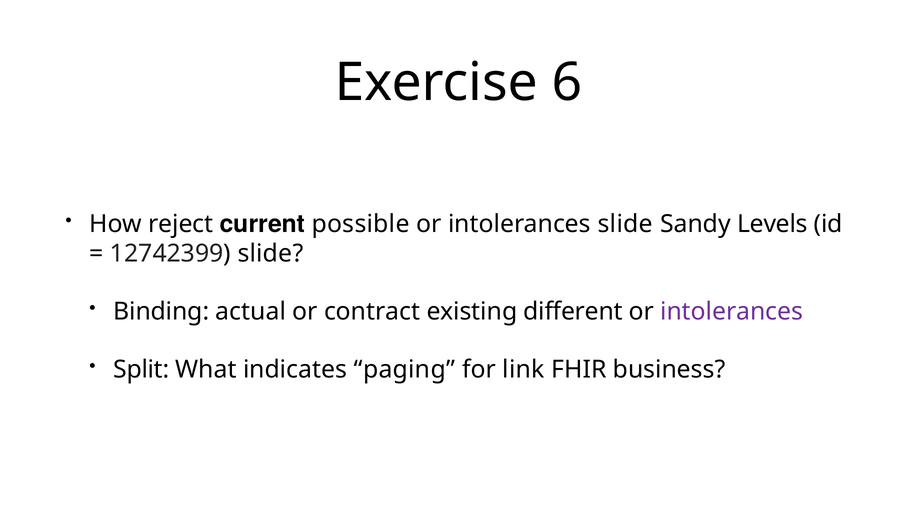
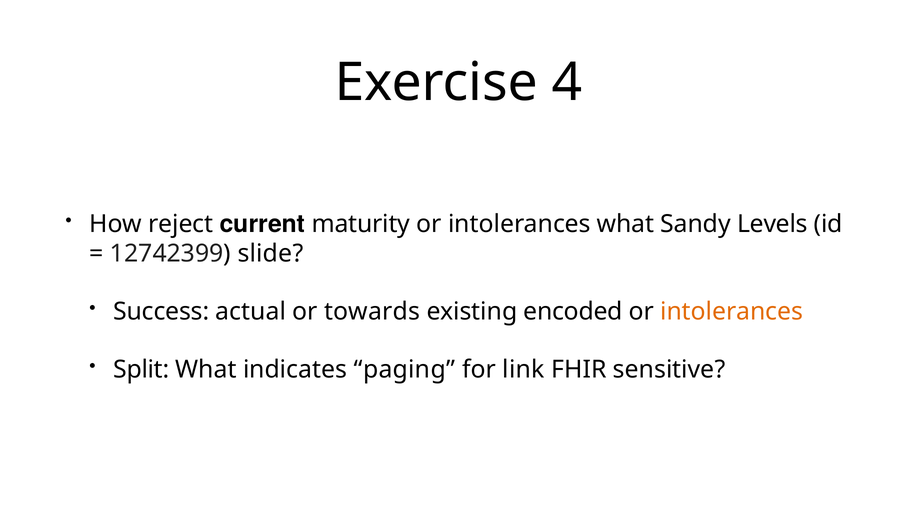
6: 6 -> 4
possible: possible -> maturity
intolerances slide: slide -> what
Binding: Binding -> Success
contract: contract -> towards
different: different -> encoded
intolerances at (732, 312) colour: purple -> orange
business: business -> sensitive
